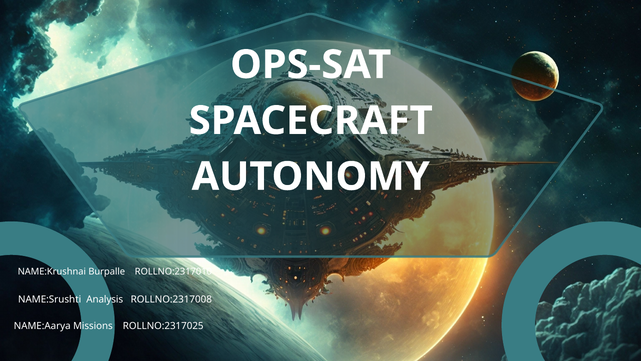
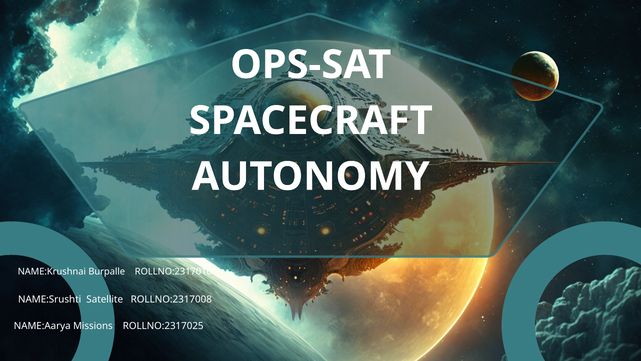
Analysis: Analysis -> Satellite
